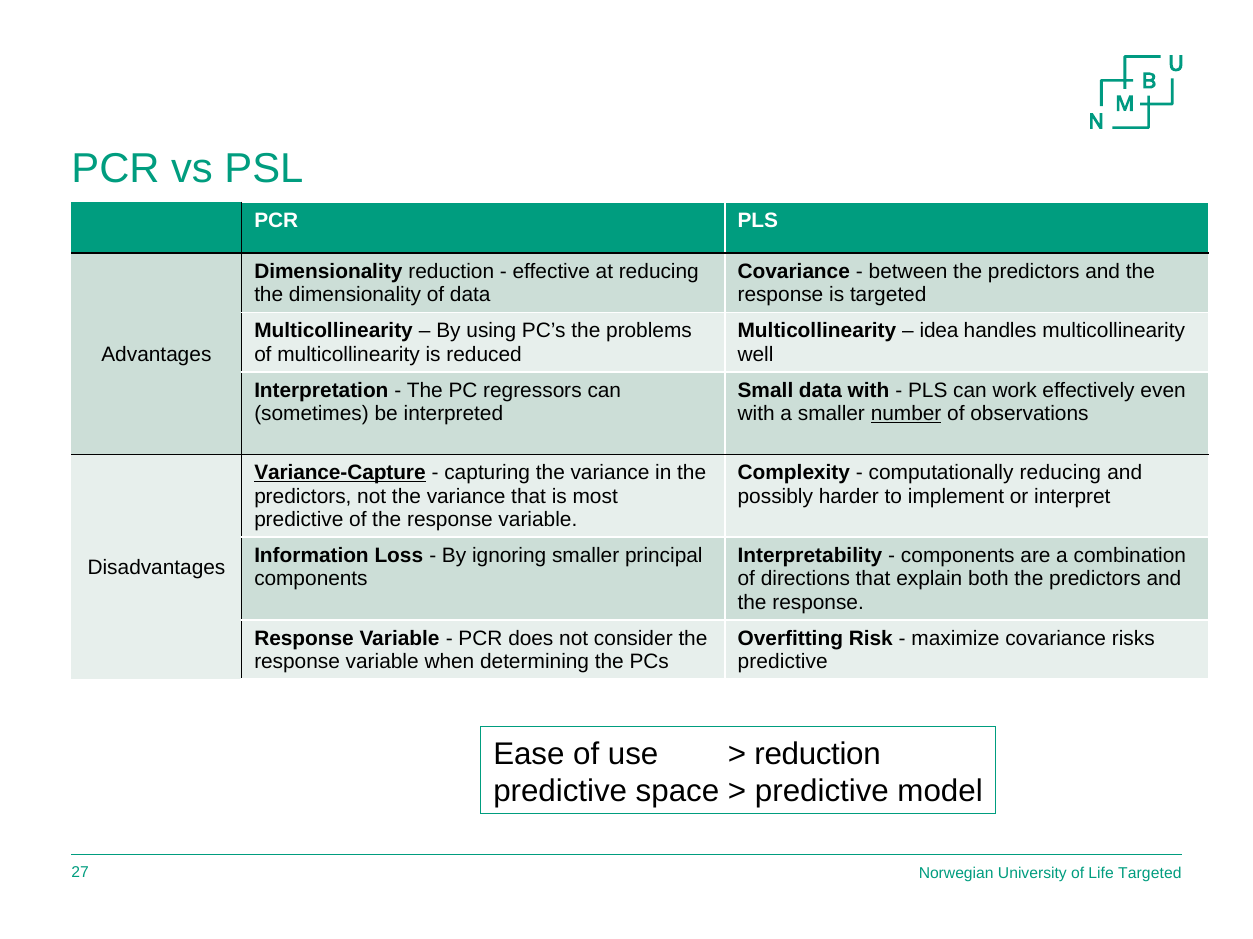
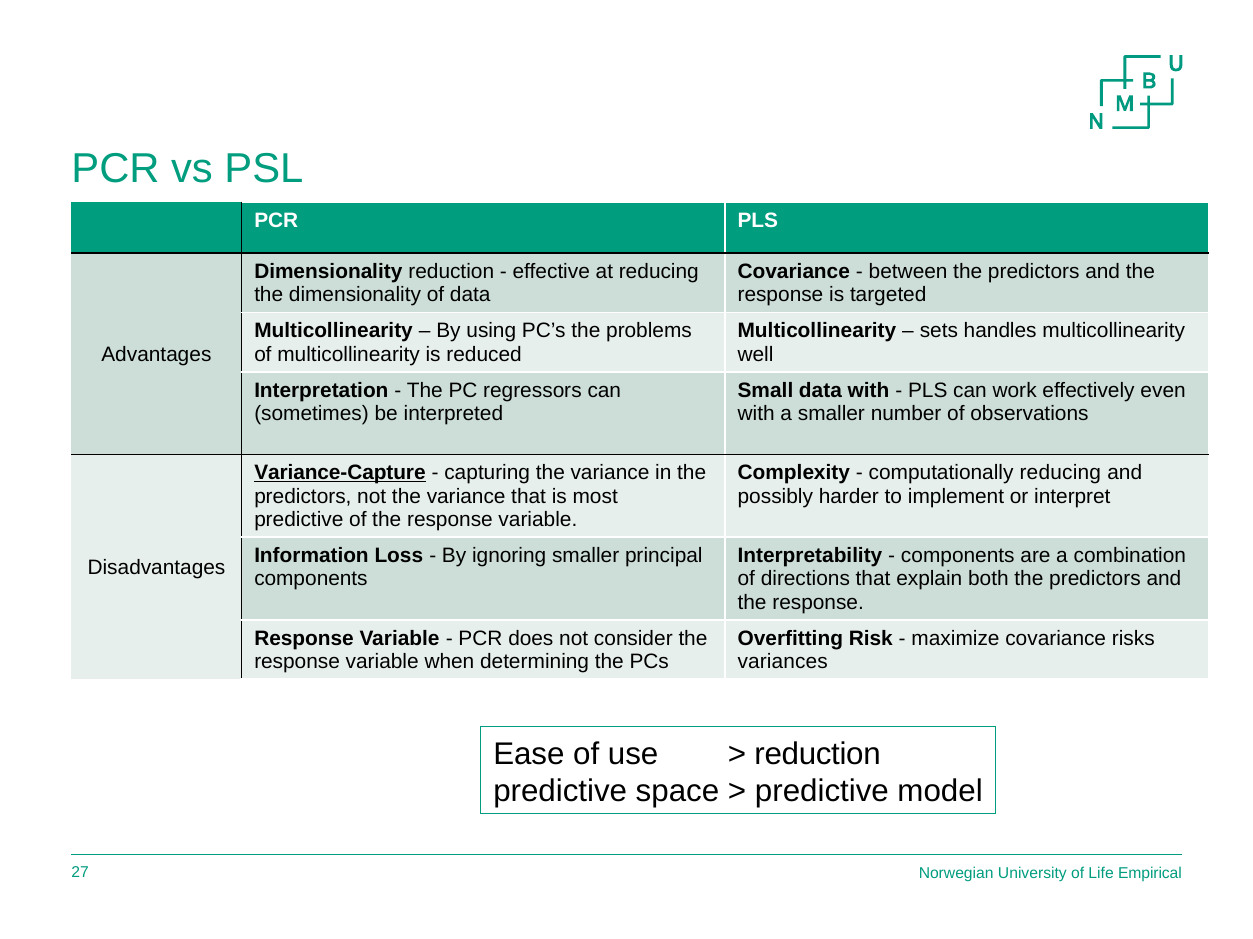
idea: idea -> sets
number underline: present -> none
predictive at (783, 662): predictive -> variances
Life Targeted: Targeted -> Empirical
